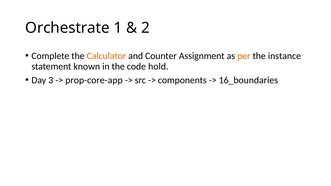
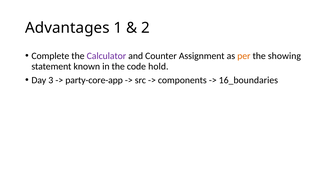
Orchestrate: Orchestrate -> Advantages
Calculator colour: orange -> purple
instance: instance -> showing
prop-core-app: prop-core-app -> party-core-app
